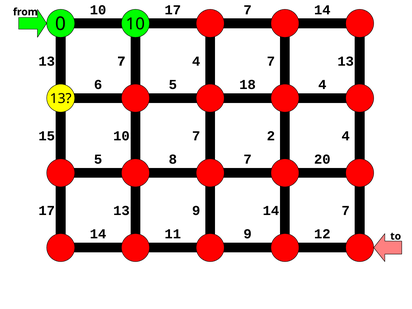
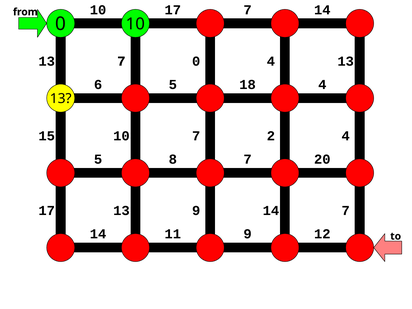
4 at (196, 61): 4 -> 0
7 at (271, 61): 7 -> 4
